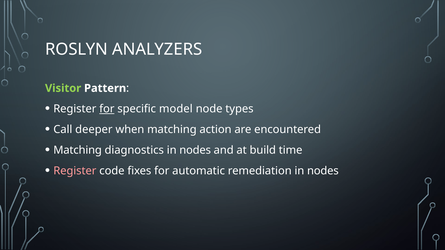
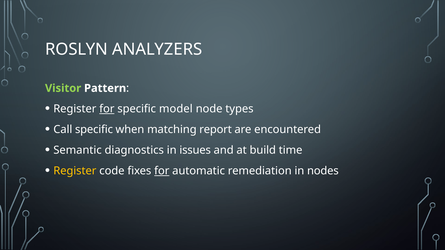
Call deeper: deeper -> specific
action: action -> report
Matching at (78, 150): Matching -> Semantic
diagnostics in nodes: nodes -> issues
Register at (75, 171) colour: pink -> yellow
for at (162, 171) underline: none -> present
